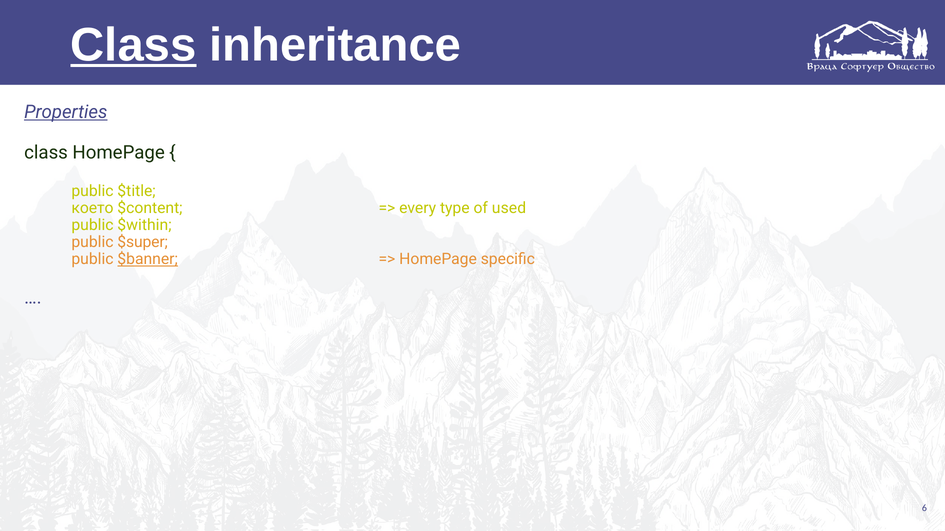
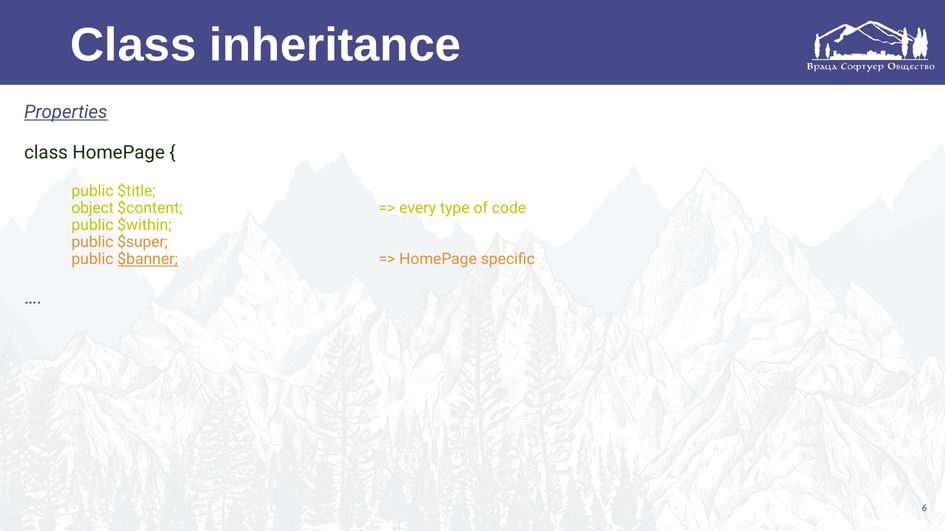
Class at (133, 45) underline: present -> none
което: което -> object
used: used -> code
